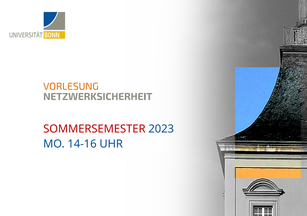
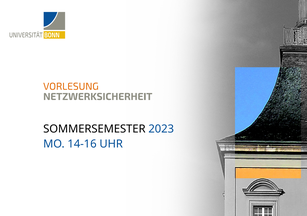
SOMMERSEMESTER colour: red -> black
